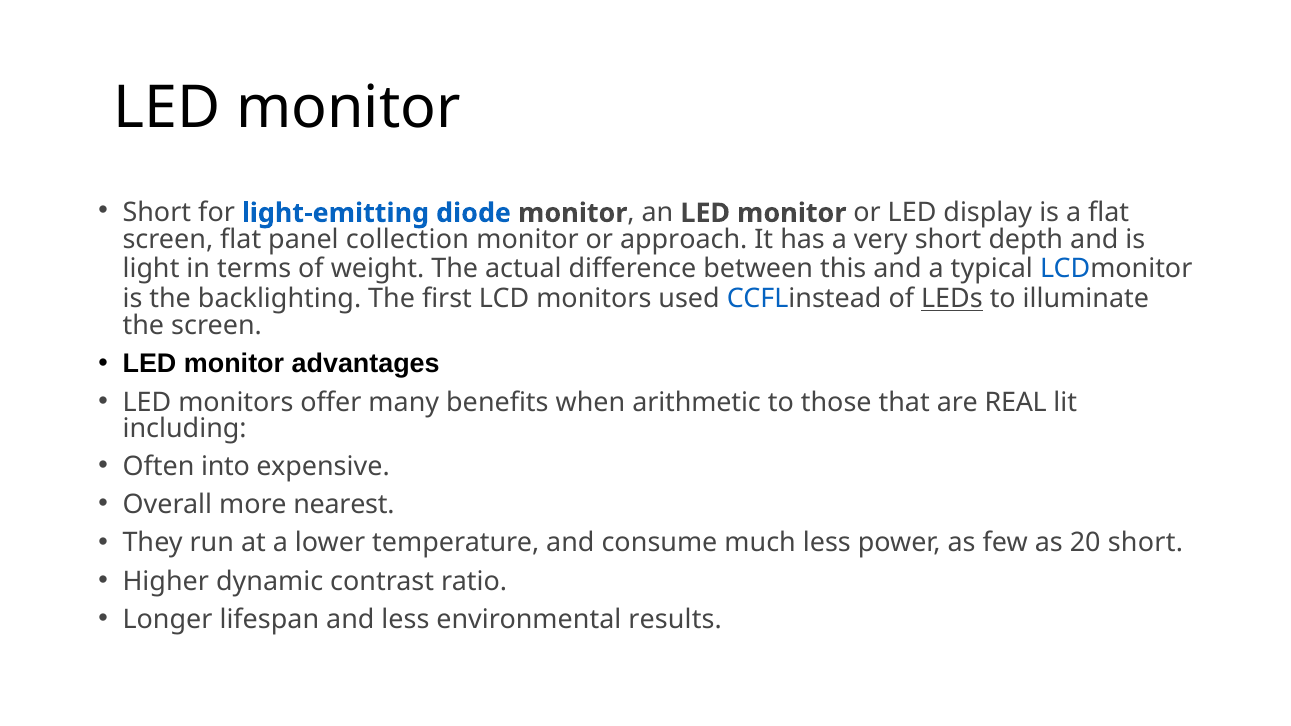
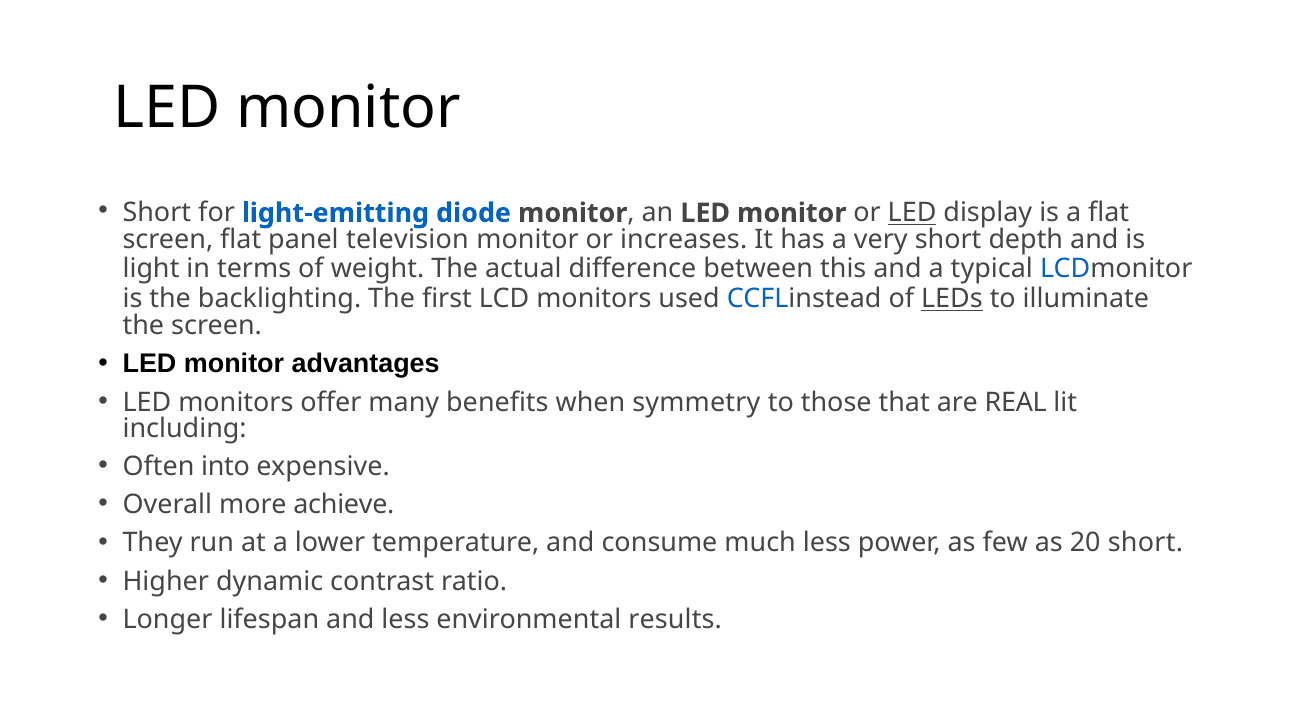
LED at (912, 213) underline: none -> present
collection: collection -> television
approach: approach -> increases
arithmetic: arithmetic -> symmetry
nearest: nearest -> achieve
